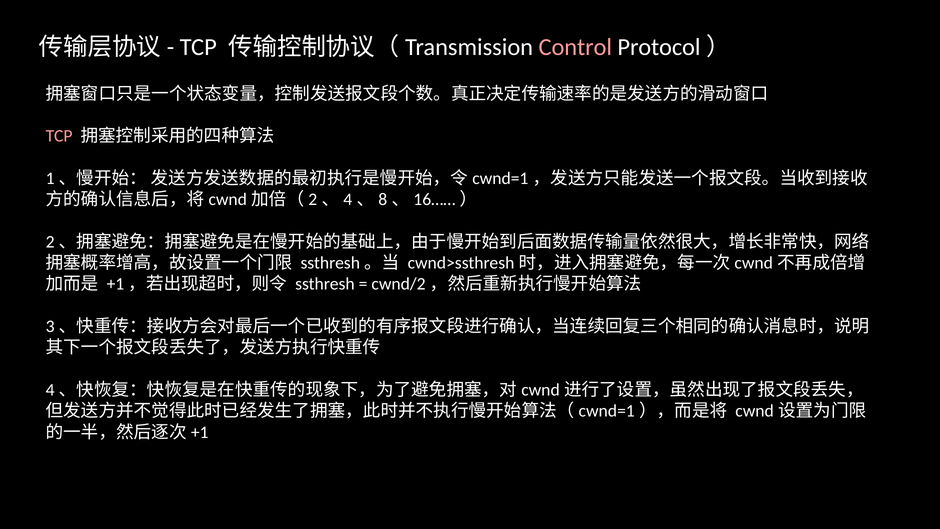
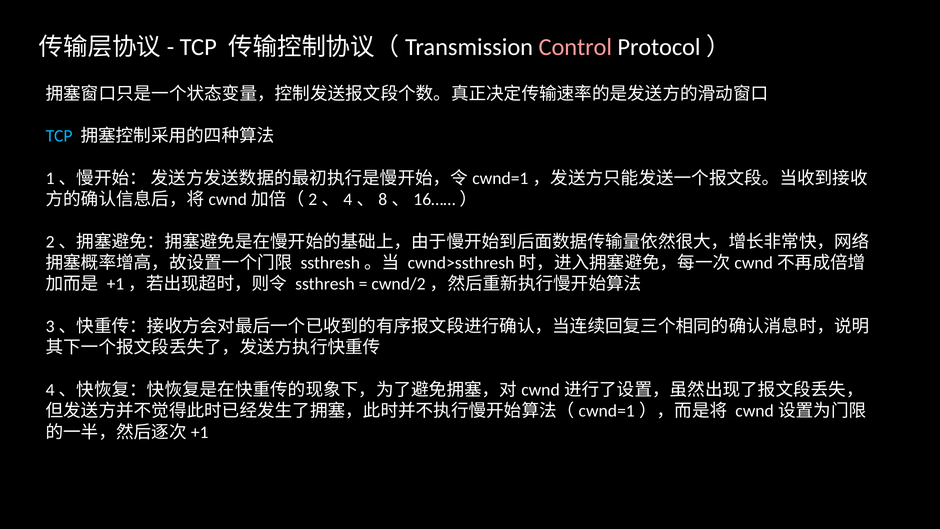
TCP at (59, 136) colour: pink -> light blue
